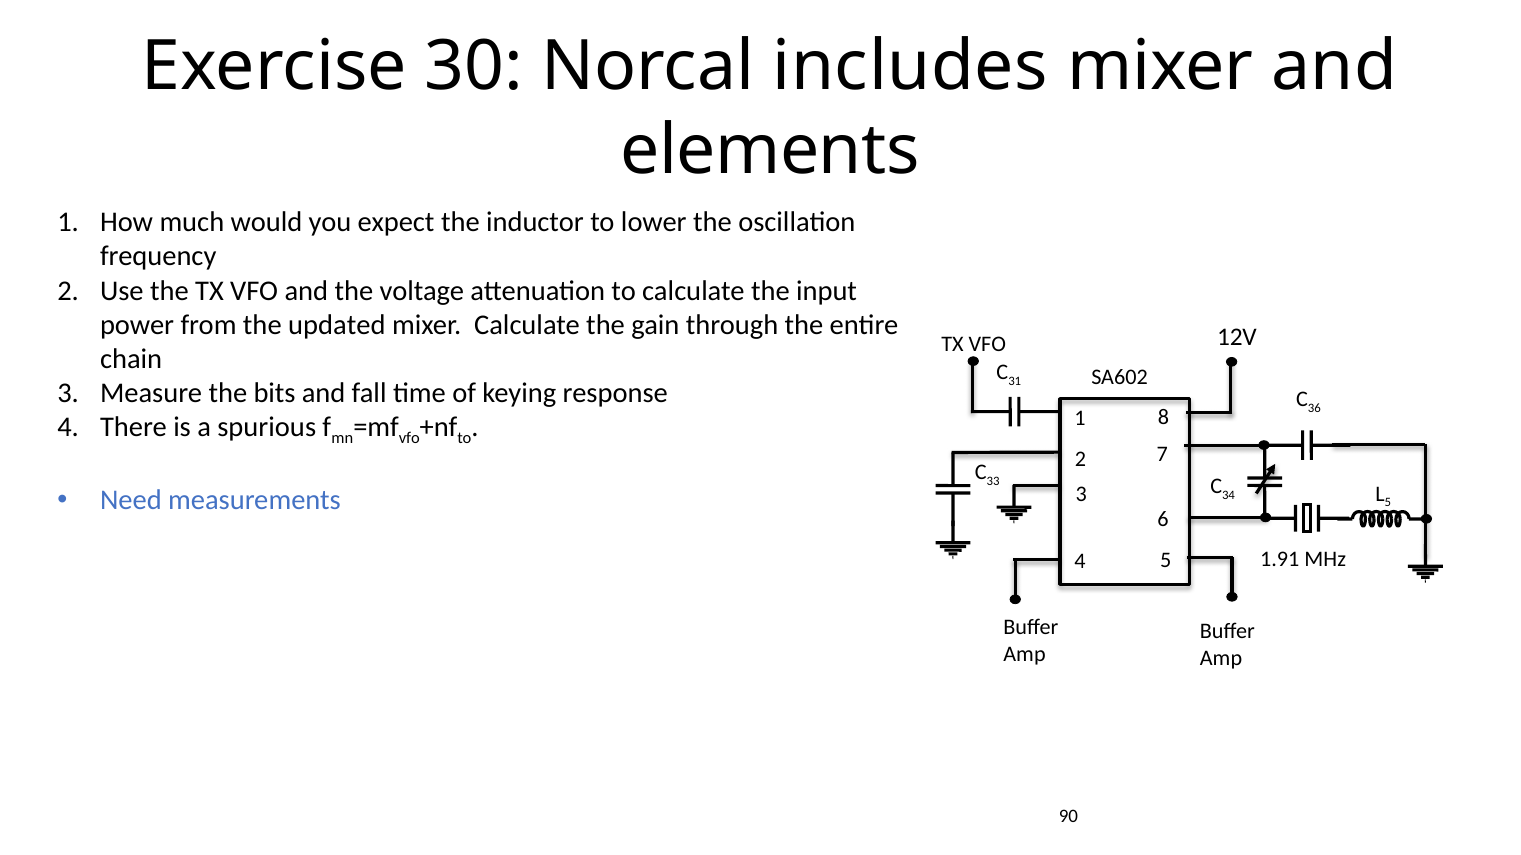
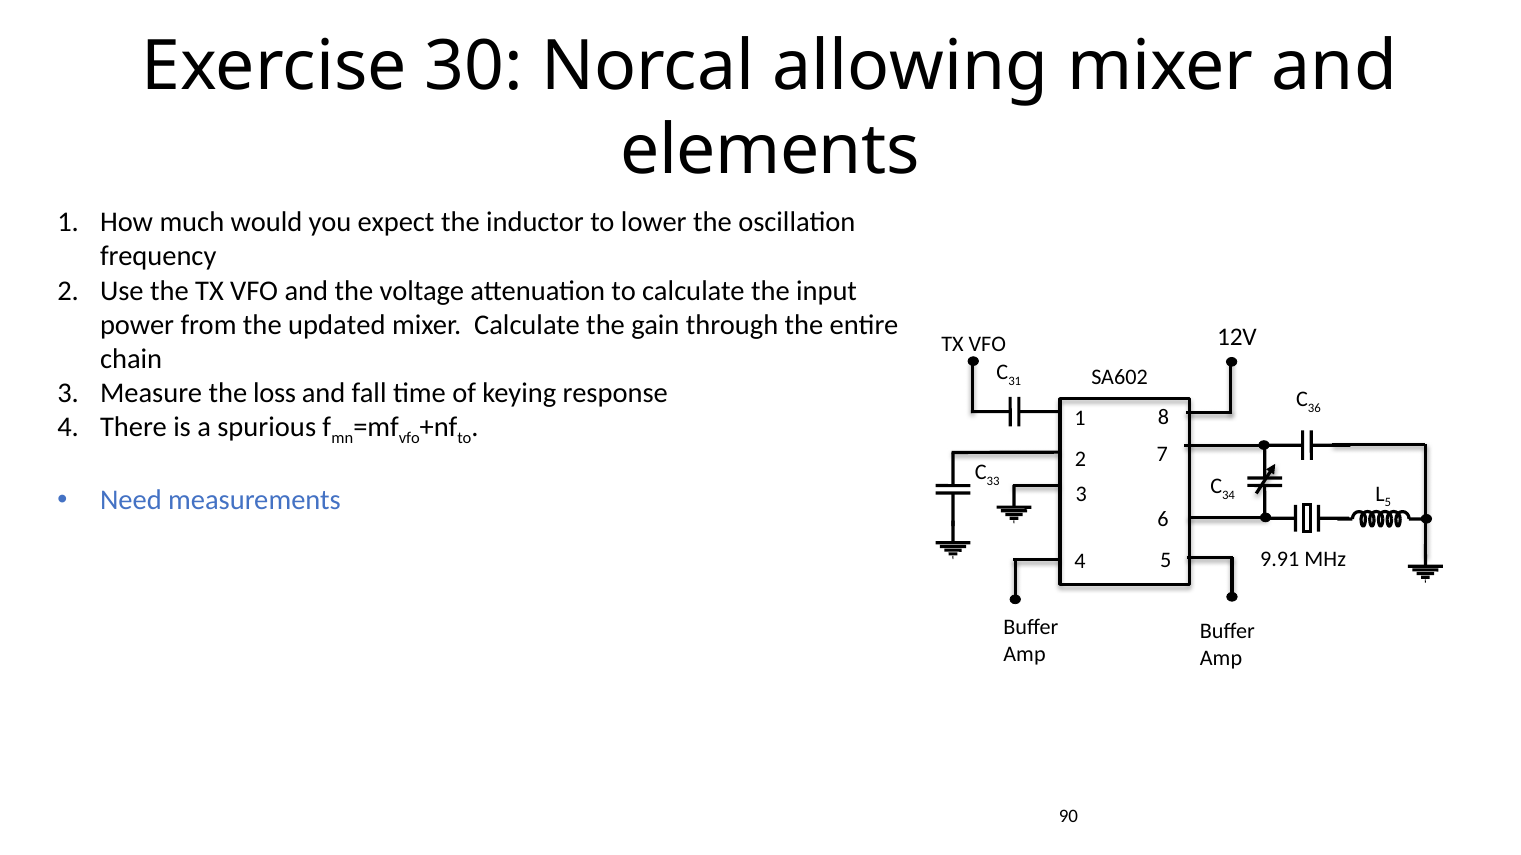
includes: includes -> allowing
bits: bits -> loss
1.91: 1.91 -> 9.91
